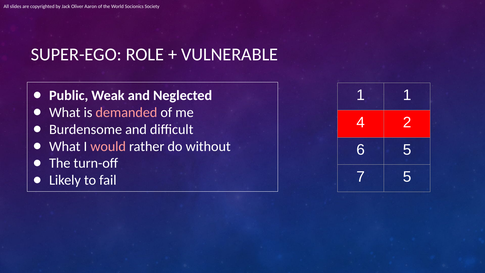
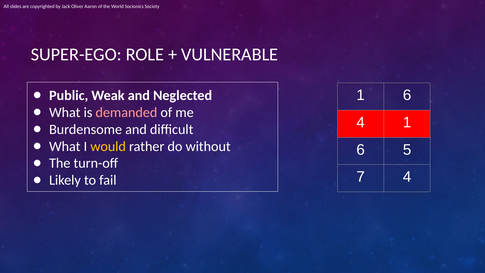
1 at (407, 95): 1 -> 6
4 2: 2 -> 1
would colour: pink -> yellow
7 5: 5 -> 4
